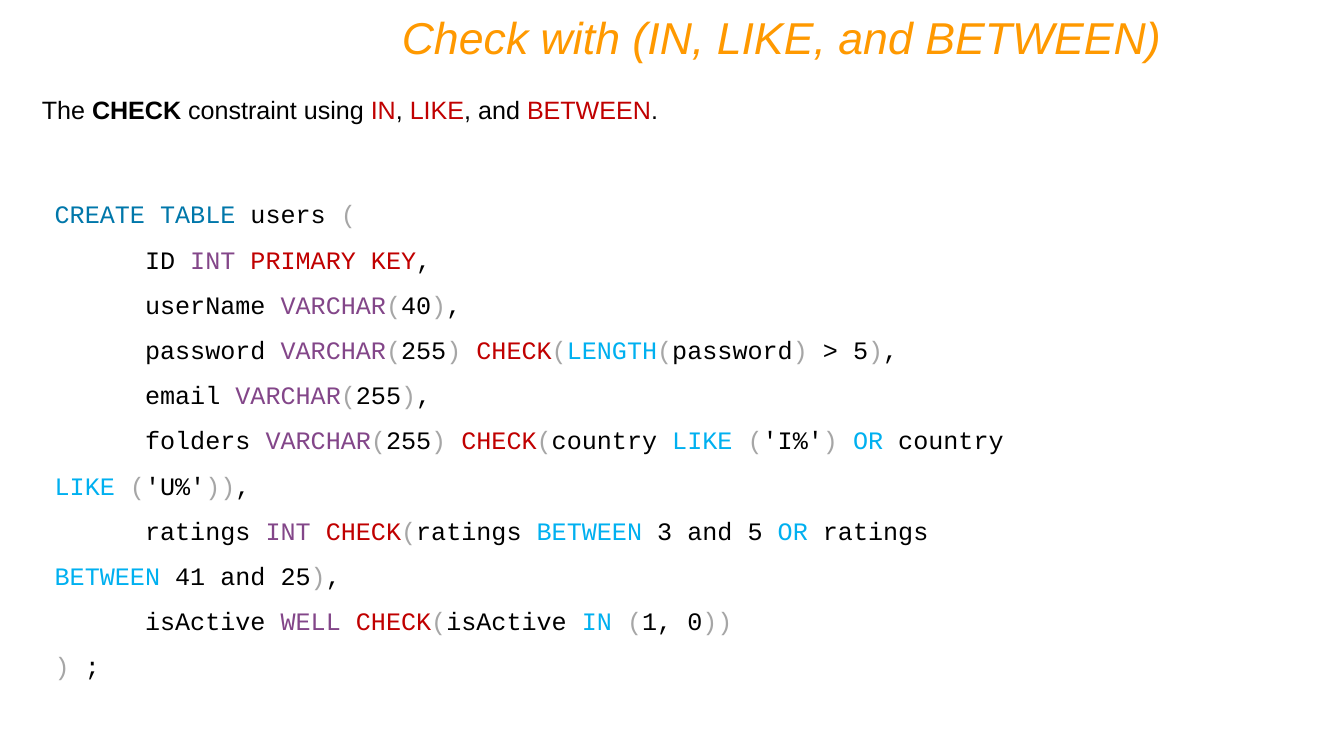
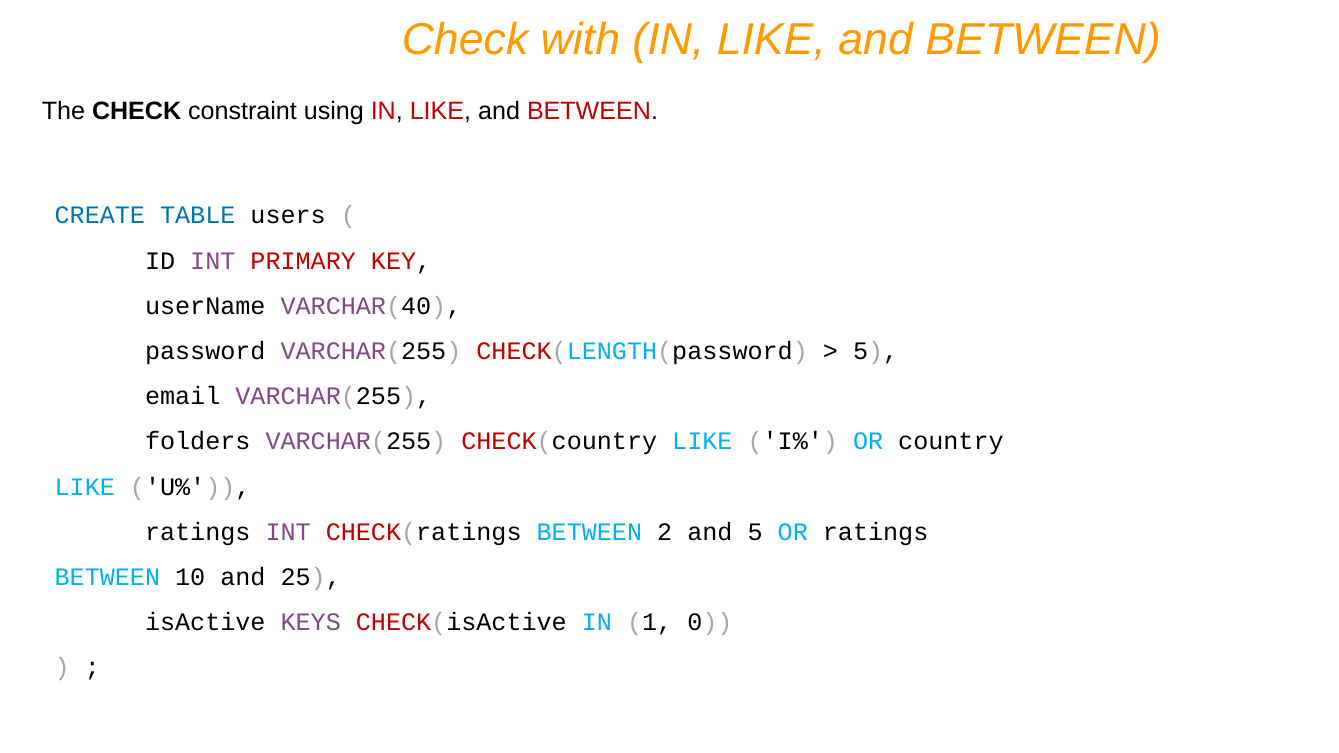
3: 3 -> 2
41: 41 -> 10
WELL: WELL -> KEYS
